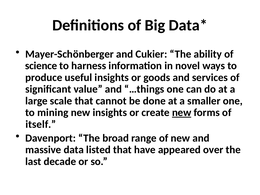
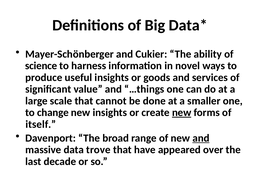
mining: mining -> change
and at (201, 138) underline: none -> present
listed: listed -> trove
